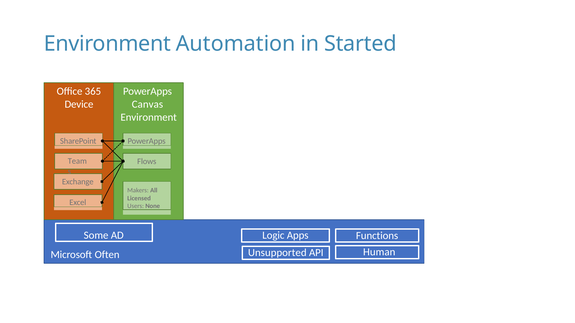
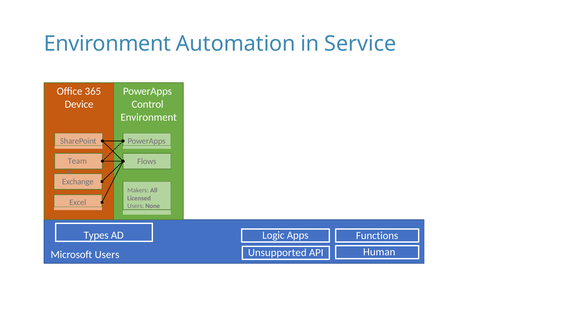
Started: Started -> Service
Canvas: Canvas -> Control
Some: Some -> Types
Microsoft Often: Often -> Users
